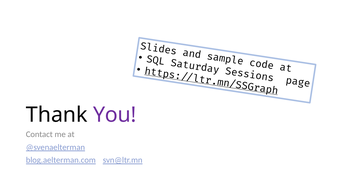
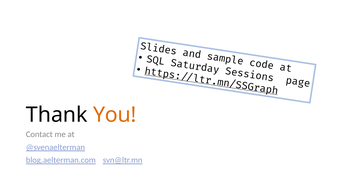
You colour: purple -> orange
